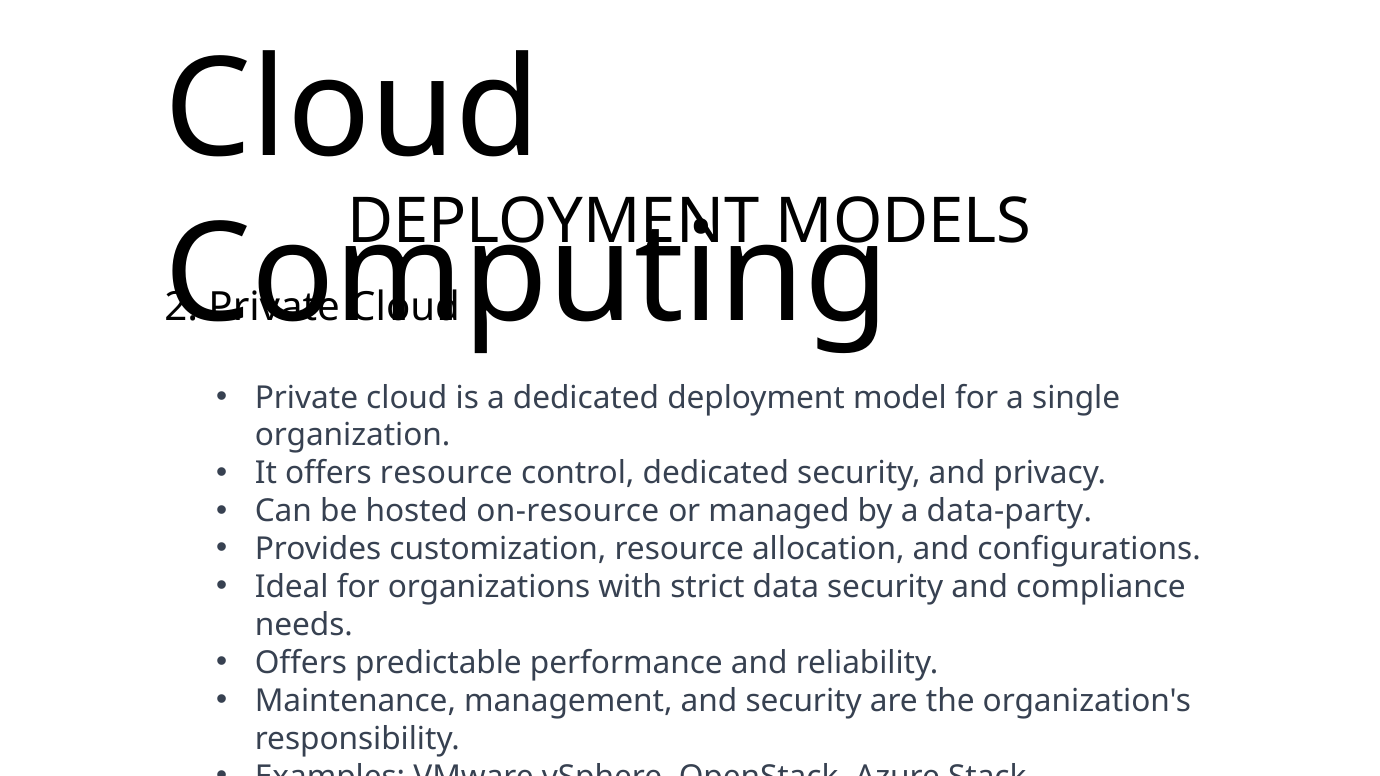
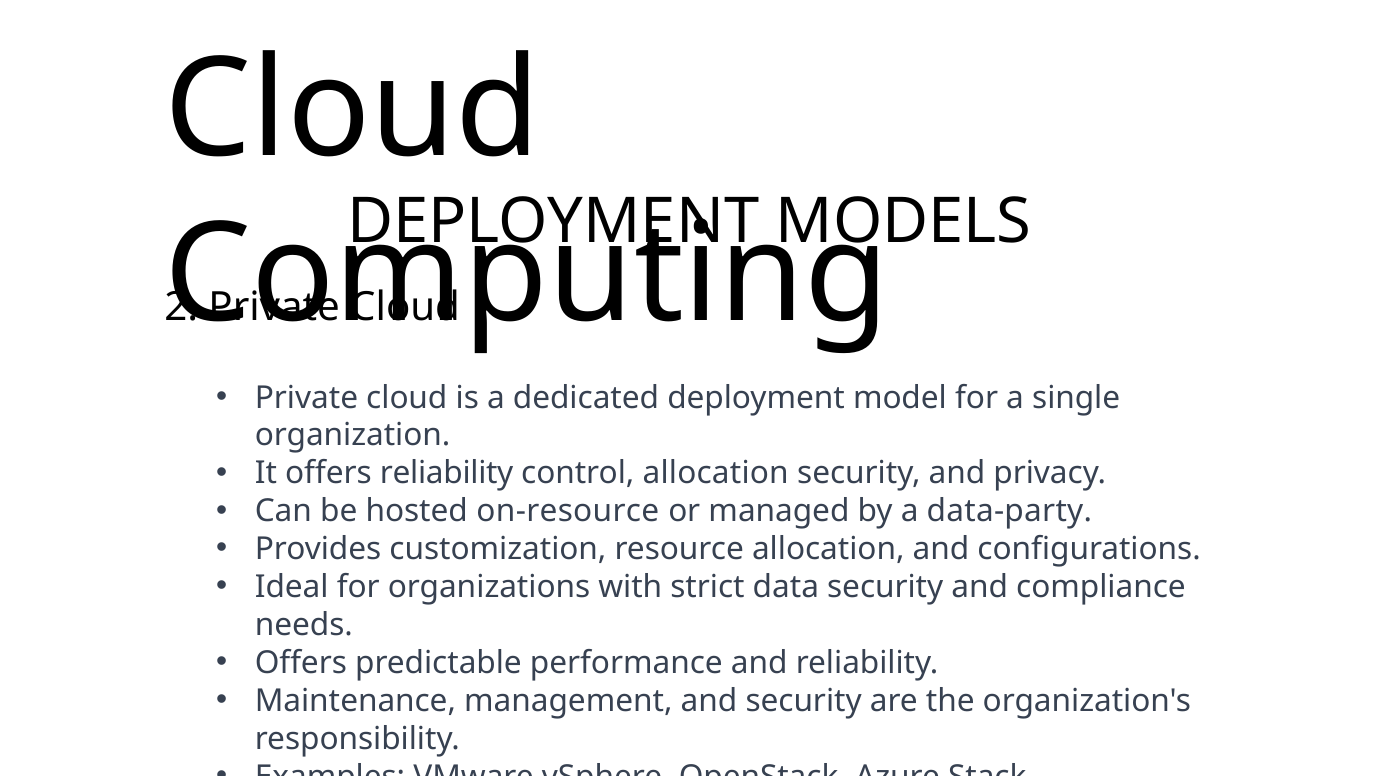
offers resource: resource -> reliability
control dedicated: dedicated -> allocation
